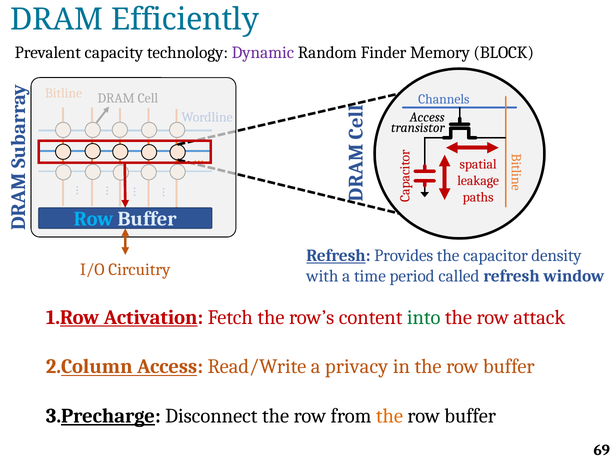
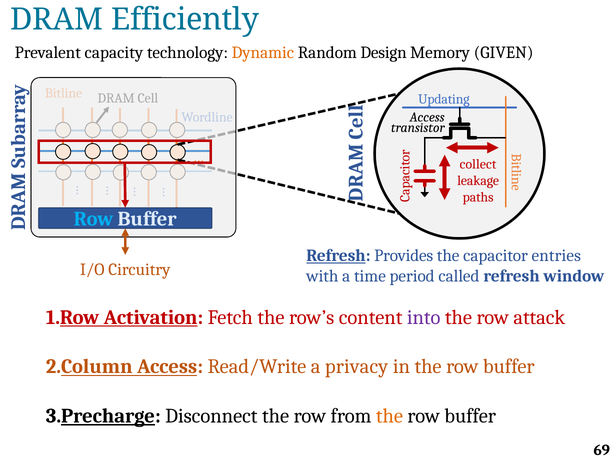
Dynamic colour: purple -> orange
Finder: Finder -> Design
BLOCK: BLOCK -> GIVEN
Channels: Channels -> Updating
spatial: spatial -> collect
density: density -> entries
into colour: green -> purple
